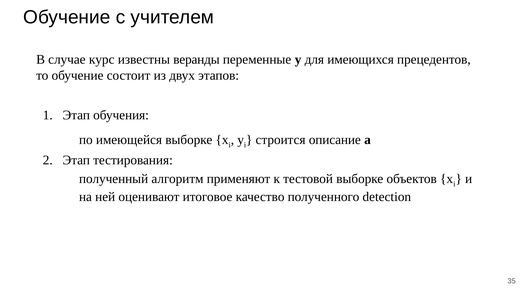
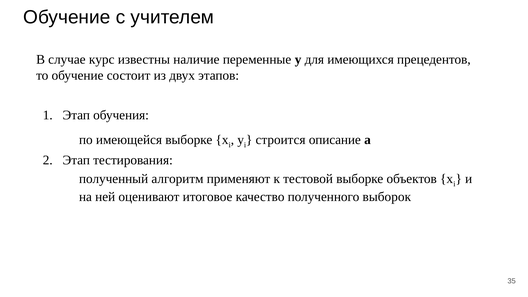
веранды: веранды -> наличие
detection: detection -> выборок
